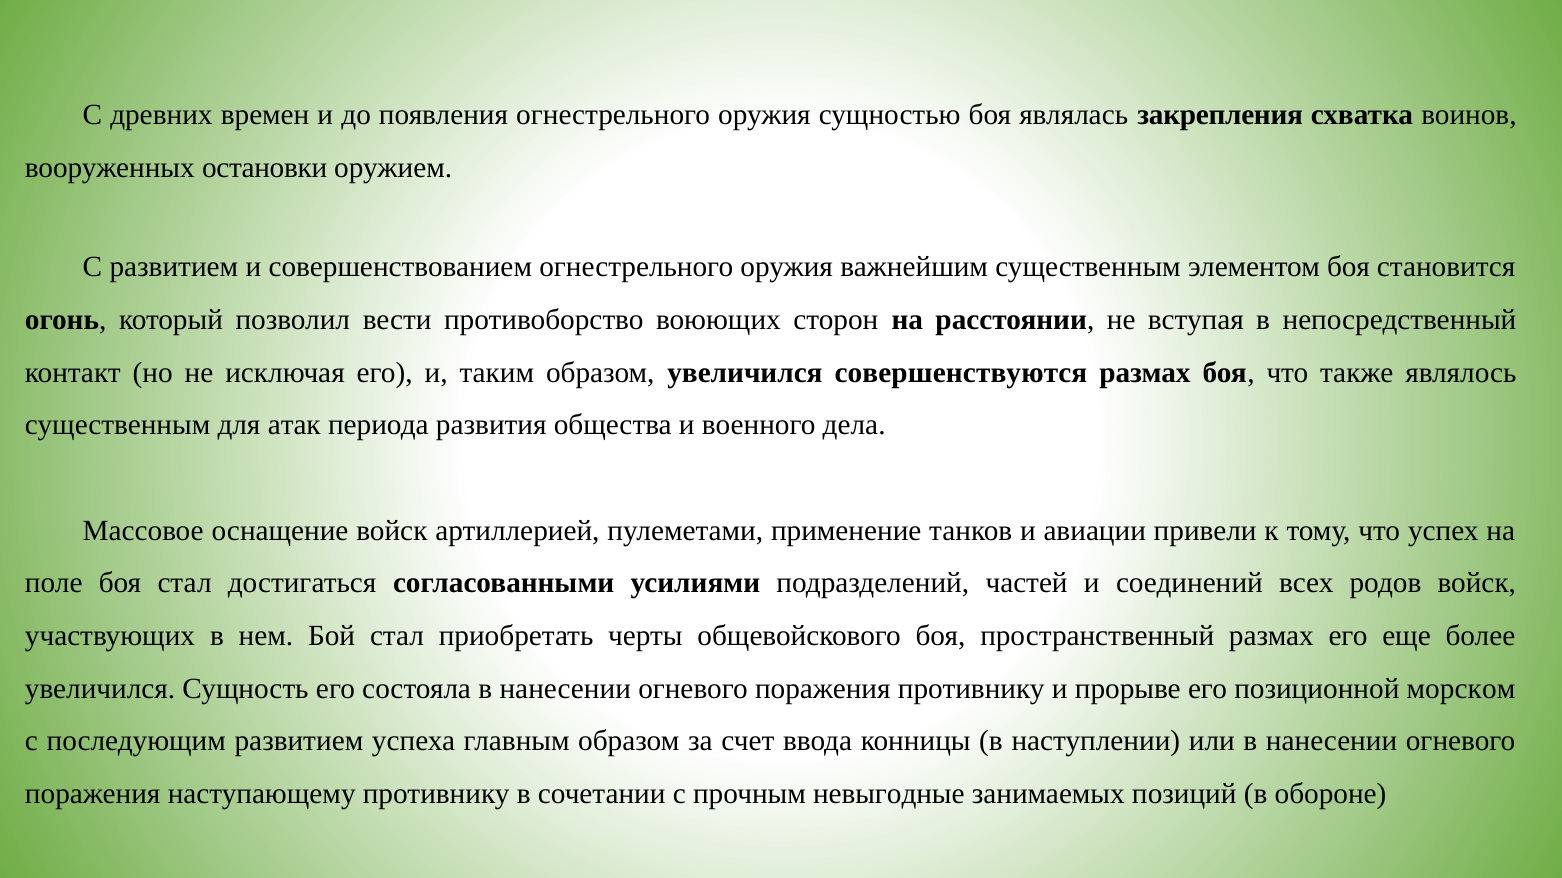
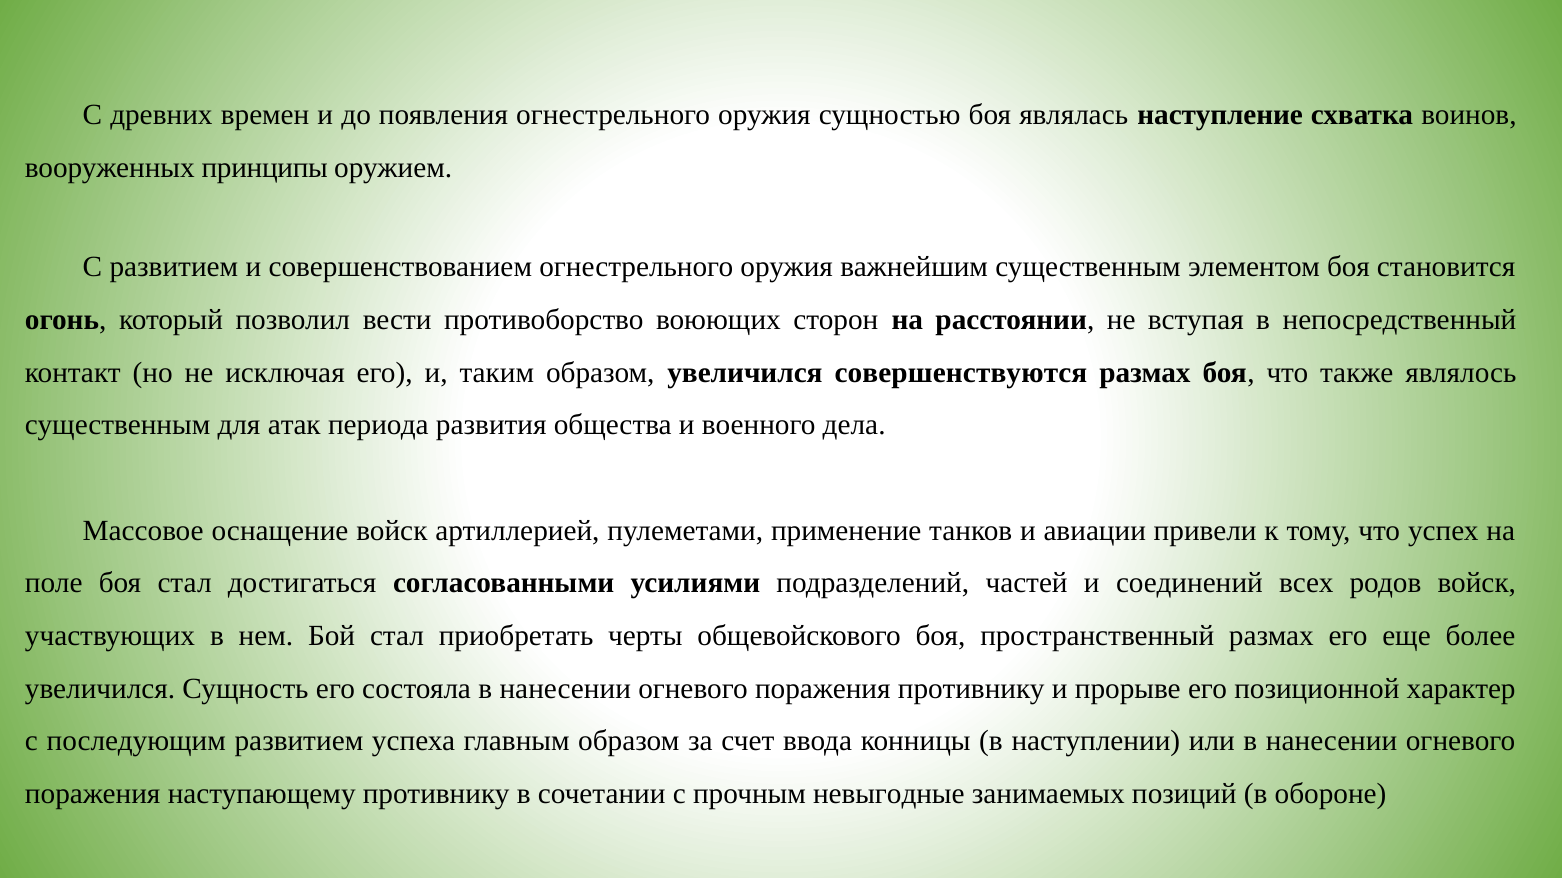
закрепления: закрепления -> наступление
остановки: остановки -> принципы
морском: морском -> характер
